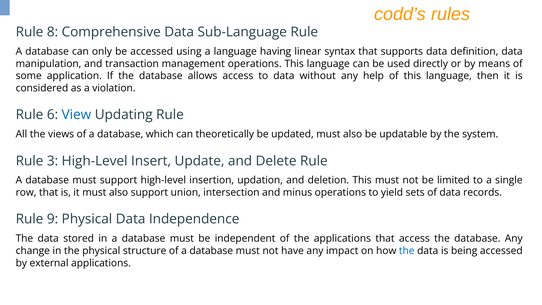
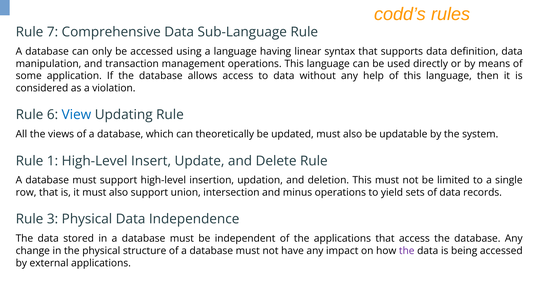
8: 8 -> 7
3: 3 -> 1
9: 9 -> 3
the at (407, 251) colour: blue -> purple
